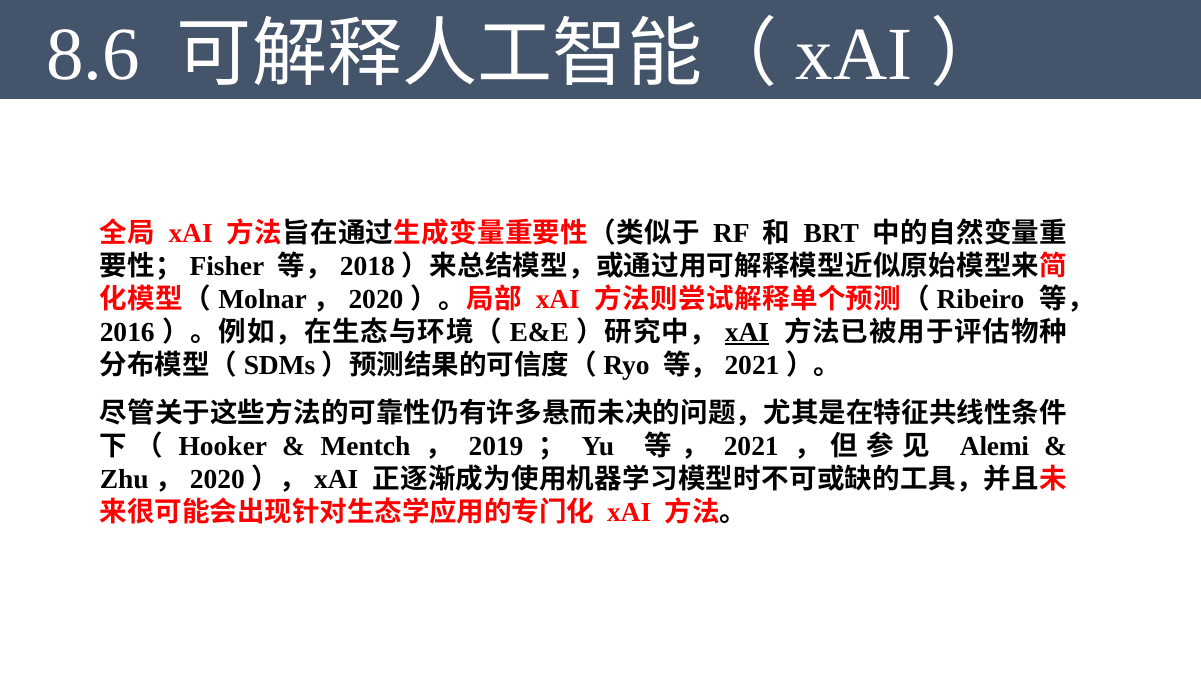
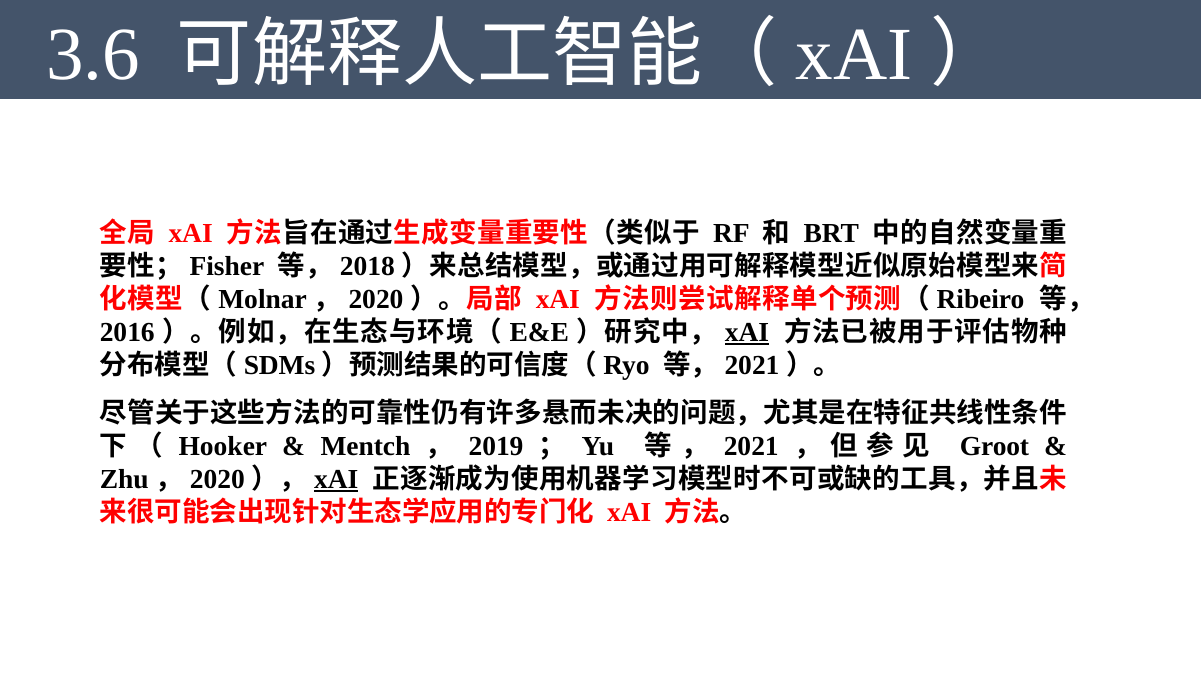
8.6: 8.6 -> 3.6
Alemi: Alemi -> Groot
xAI at (336, 479) underline: none -> present
